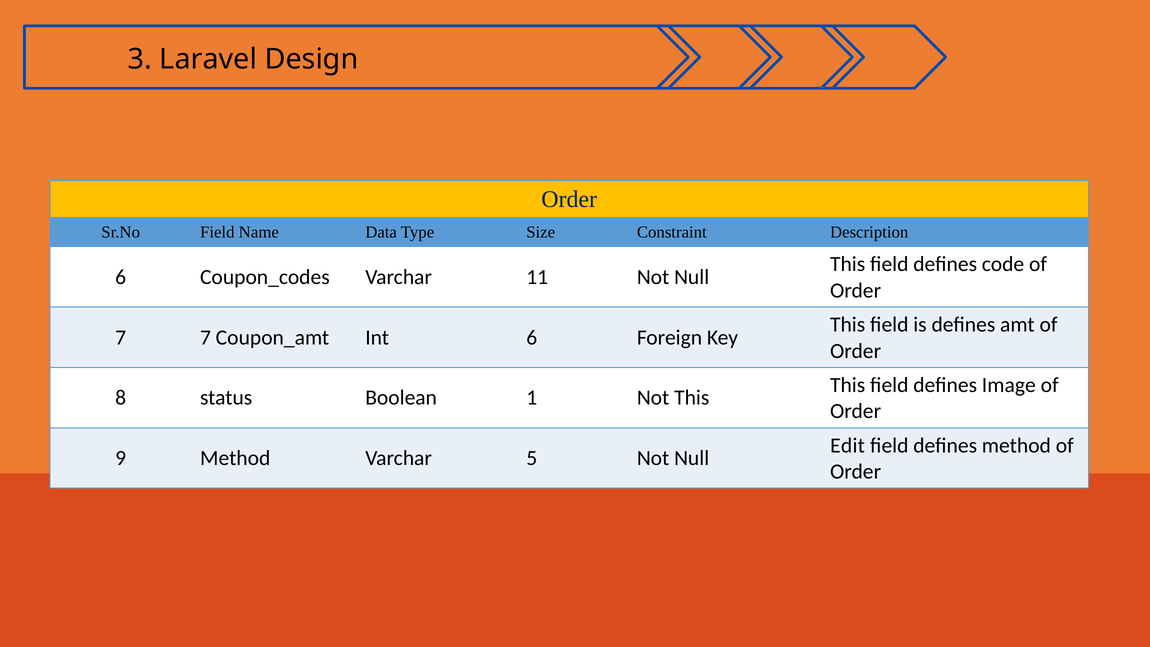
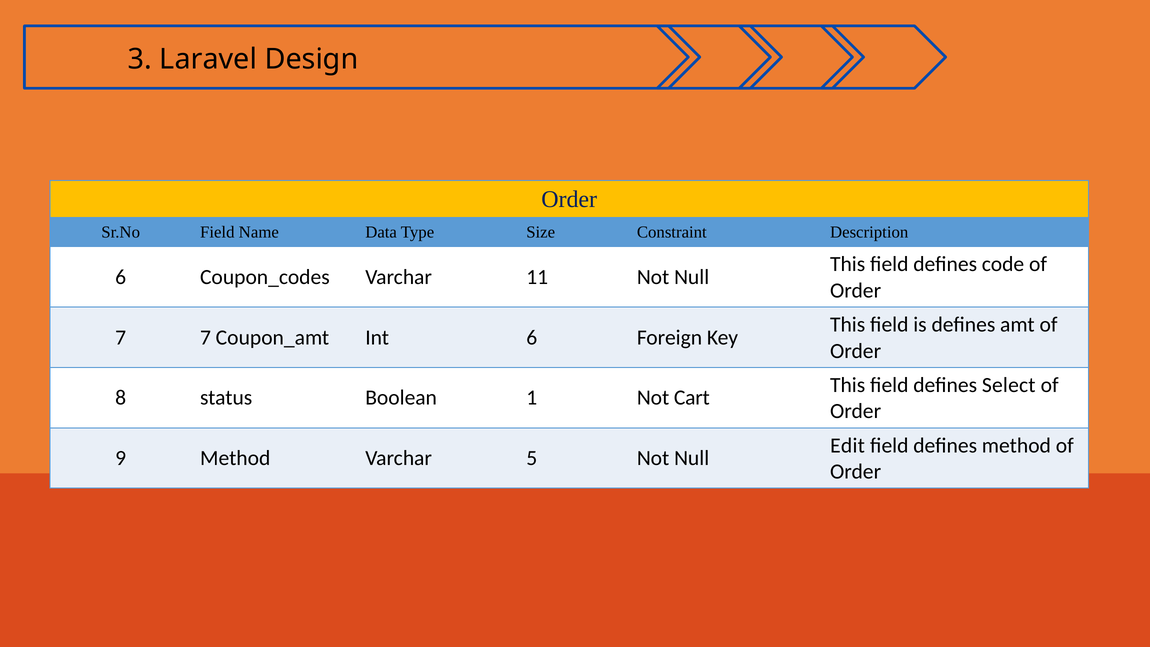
Image: Image -> Select
Not This: This -> Cart
